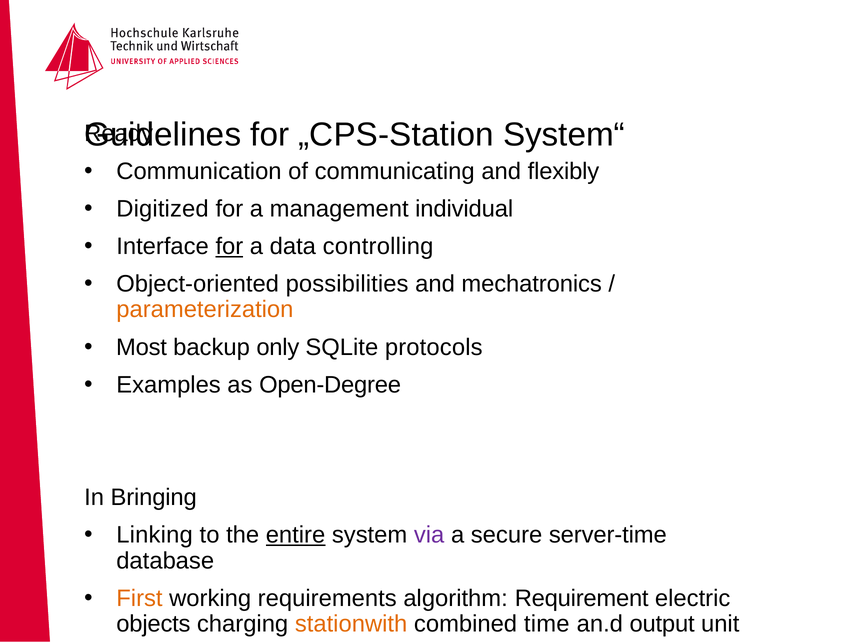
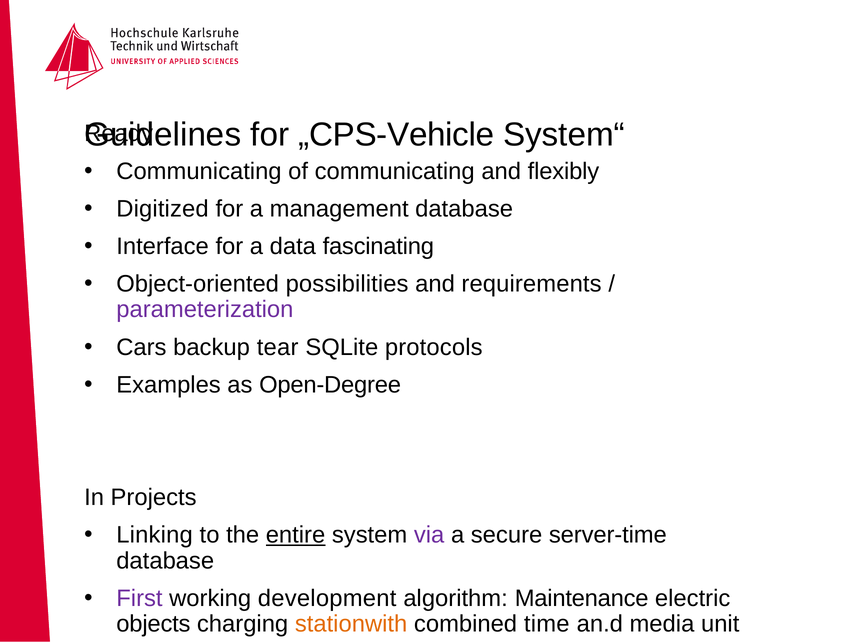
„CPS-Station: „CPS-Station -> „CPS-Vehicle
Communication at (199, 171): Communication -> Communicating
management individual: individual -> database
for at (229, 246) underline: present -> none
controlling: controlling -> fascinating
mechatronics: mechatronics -> requirements
parameterization colour: orange -> purple
Most: Most -> Cars
only: only -> tear
Bringing: Bringing -> Projects
First colour: orange -> purple
requirements: requirements -> development
Requirement: Requirement -> Maintenance
output: output -> media
